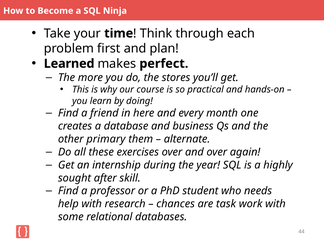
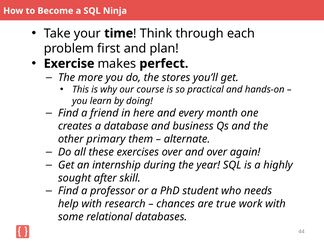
Learned: Learned -> Exercise
task: task -> true
